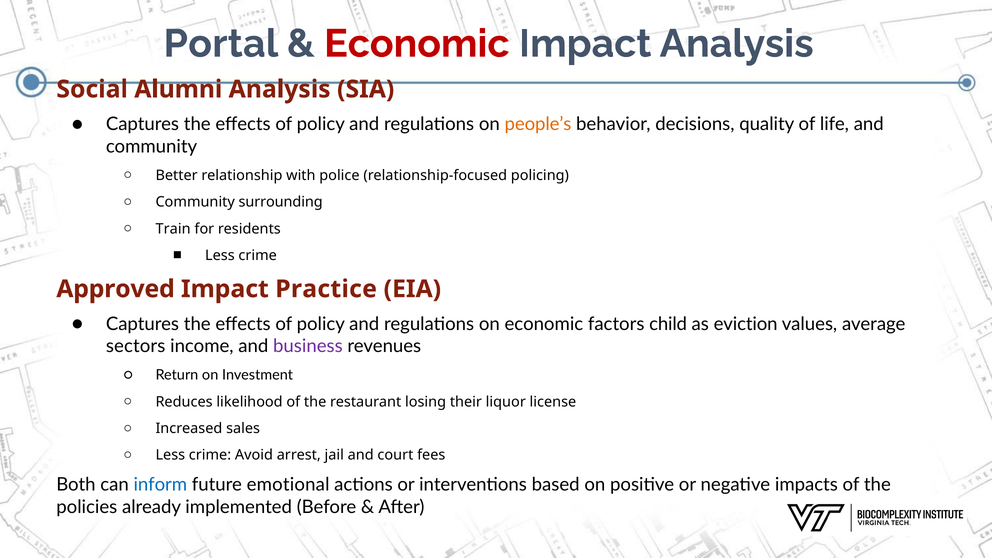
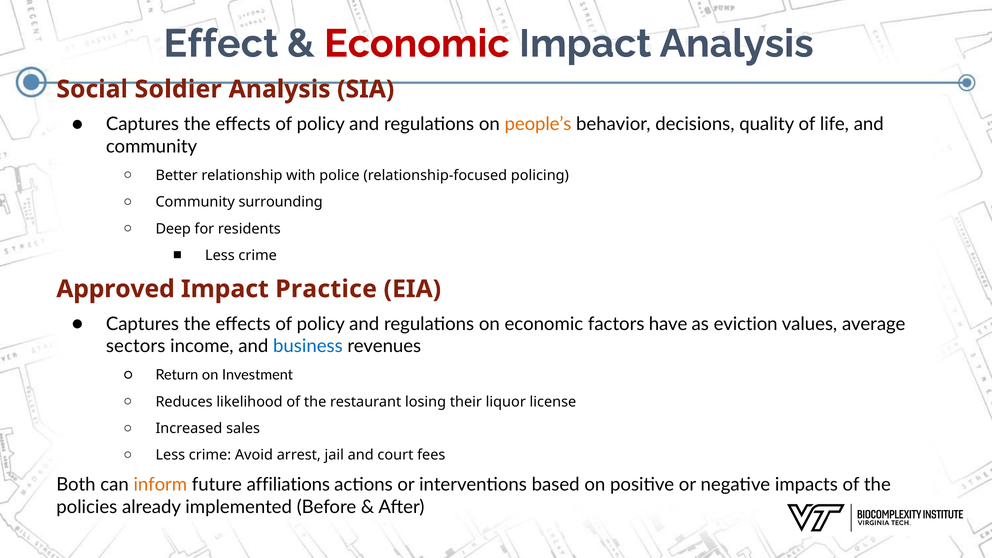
Portal: Portal -> Effect
Alumni: Alumni -> Soldier
Train: Train -> Deep
child: child -> have
business colour: purple -> blue
inform colour: blue -> orange
emotional: emotional -> affiliations
